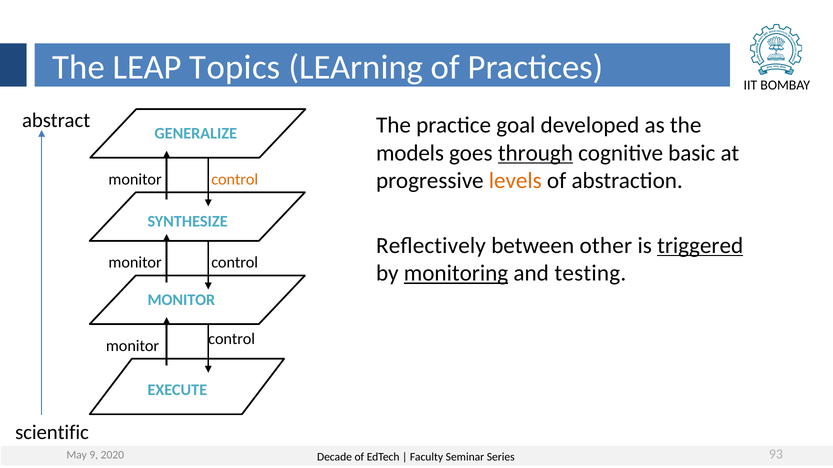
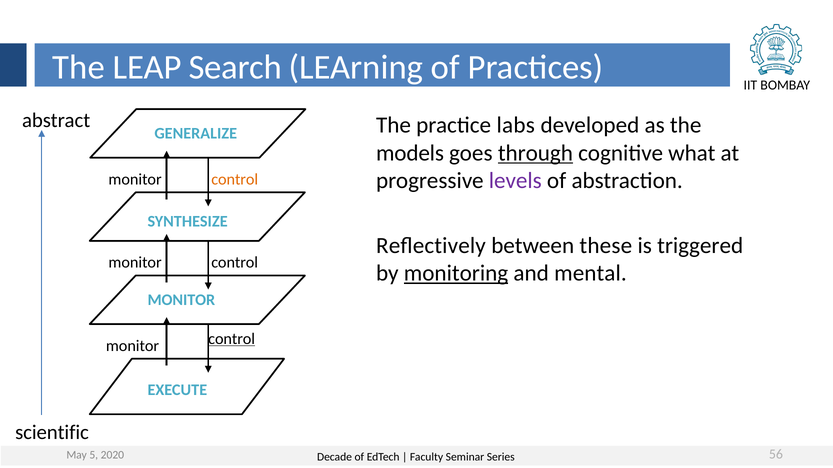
Topics: Topics -> Search
goal: goal -> labs
basic: basic -> what
levels colour: orange -> purple
other: other -> these
triggered underline: present -> none
testing: testing -> mental
control at (232, 339) underline: none -> present
9: 9 -> 5
93: 93 -> 56
